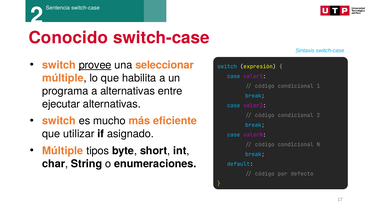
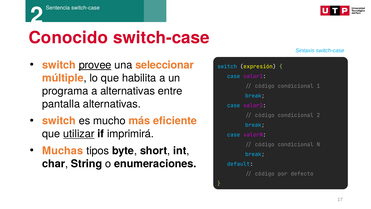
ejecutar: ejecutar -> pantalla
utilizar underline: none -> present
asignado: asignado -> imprimirá
Múltiple at (63, 151): Múltiple -> Muchas
